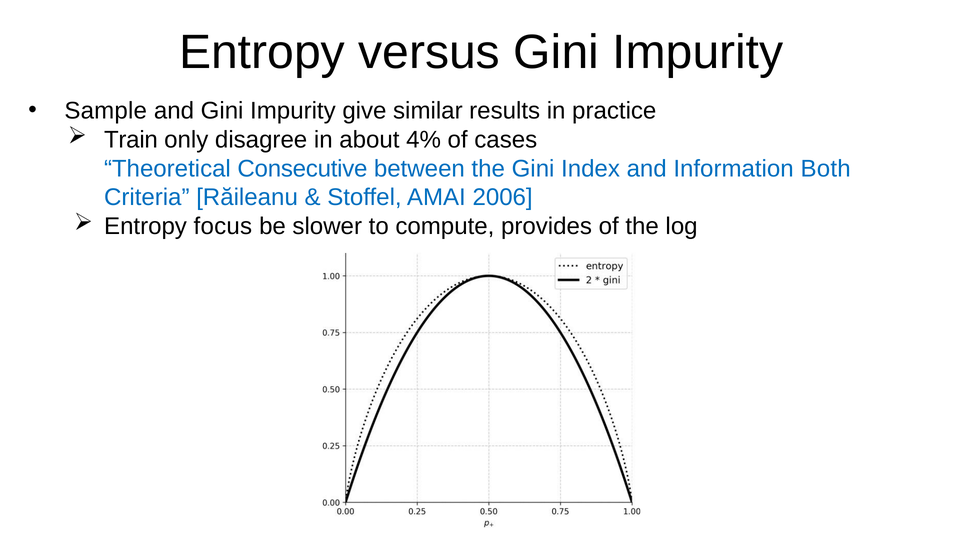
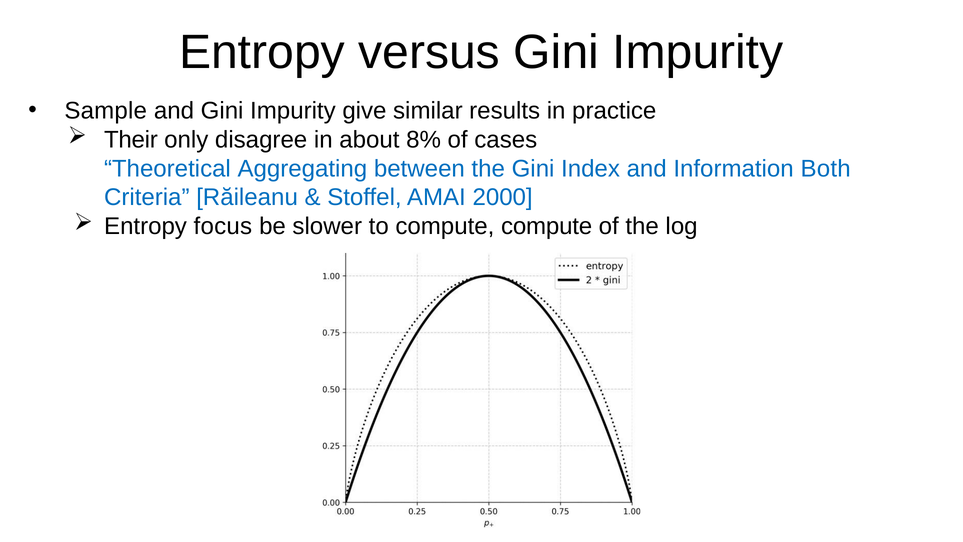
Train: Train -> Their
4%: 4% -> 8%
Consecutive: Consecutive -> Aggregating
2006: 2006 -> 2000
compute provides: provides -> compute
